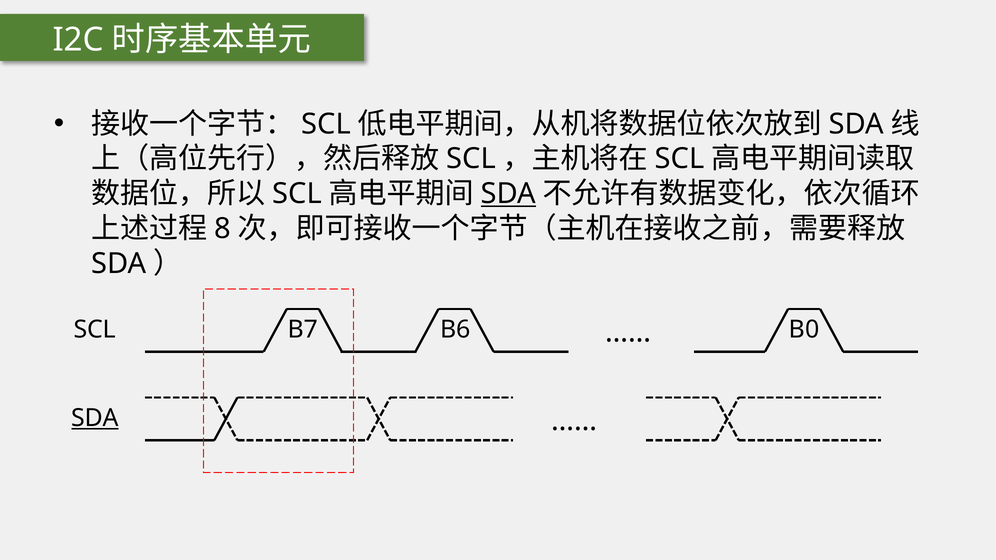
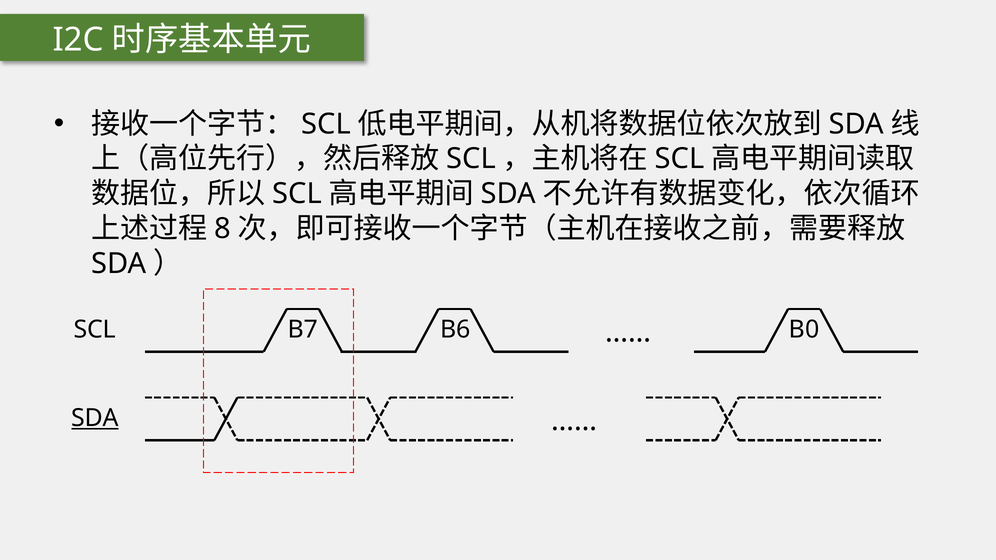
SDA at (508, 194) underline: present -> none
